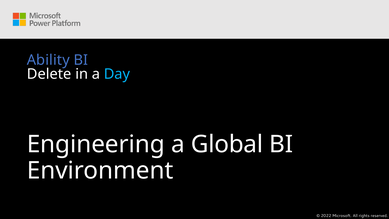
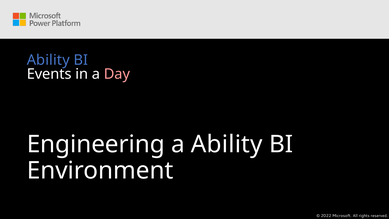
Delete: Delete -> Events
Day colour: light blue -> pink
a Global: Global -> Ability
